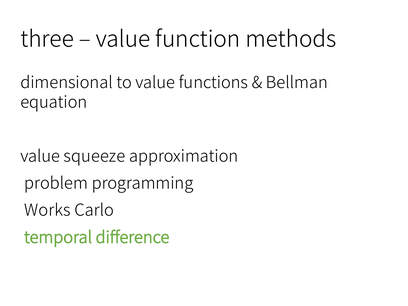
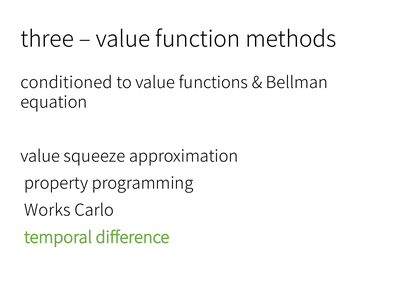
dimensional: dimensional -> conditioned
problem: problem -> property
